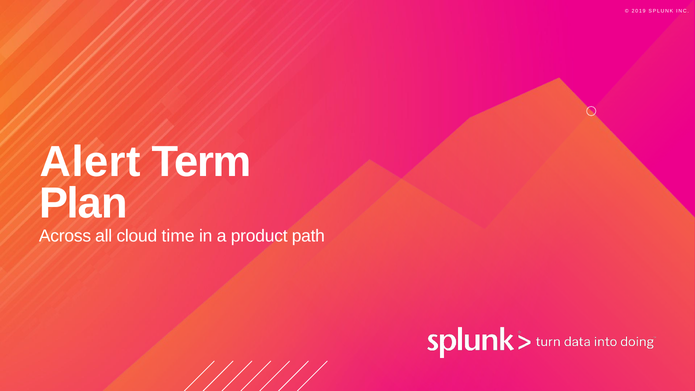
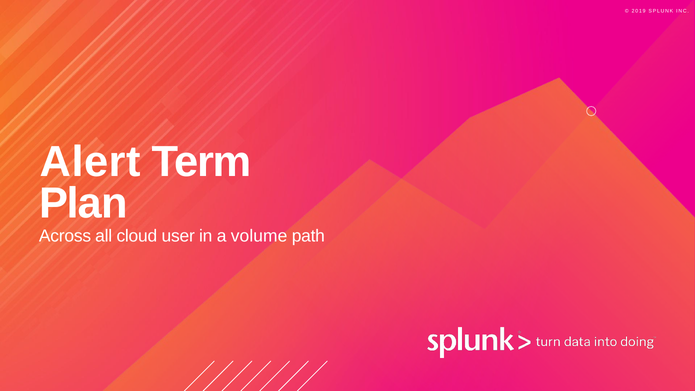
time: time -> user
product: product -> volume
